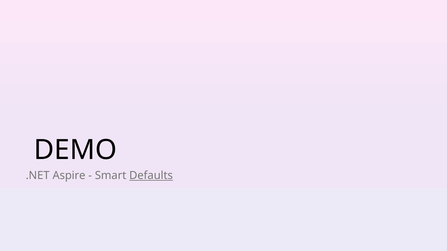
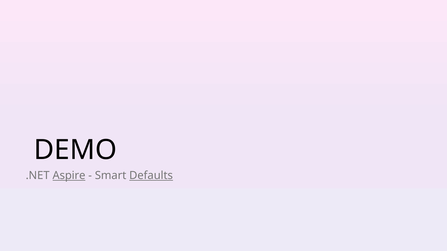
Aspire underline: none -> present
